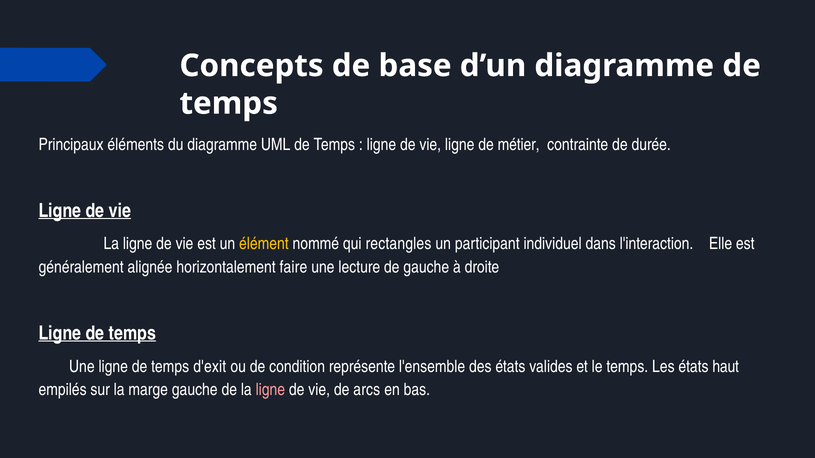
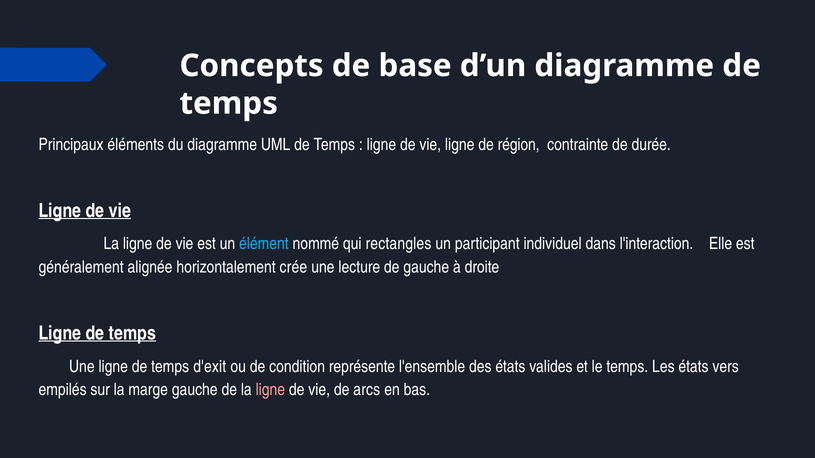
métier: métier -> région
élément colour: yellow -> light blue
faire: faire -> crée
haut: haut -> vers
